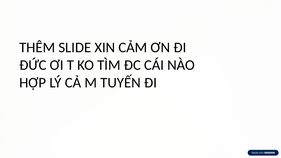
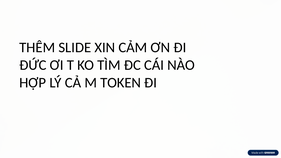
TUYẾN: TUYẾN -> TOKEN
